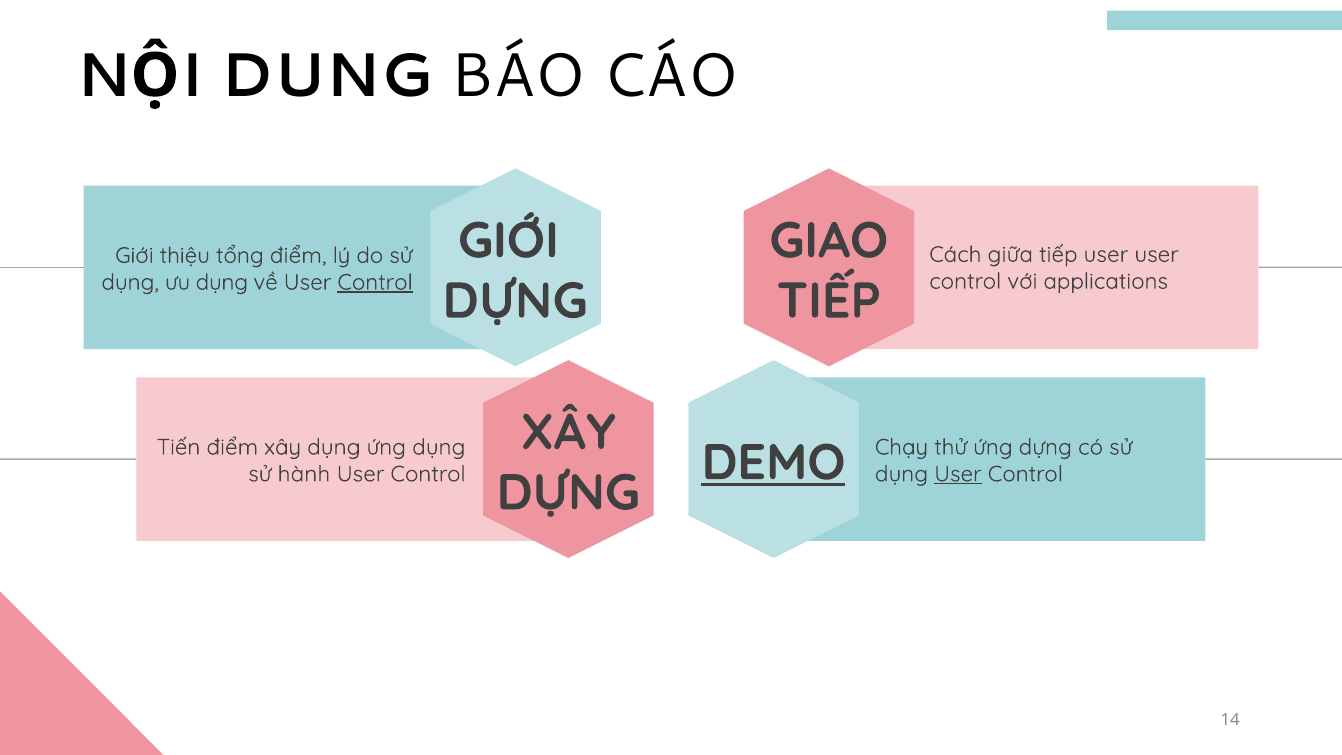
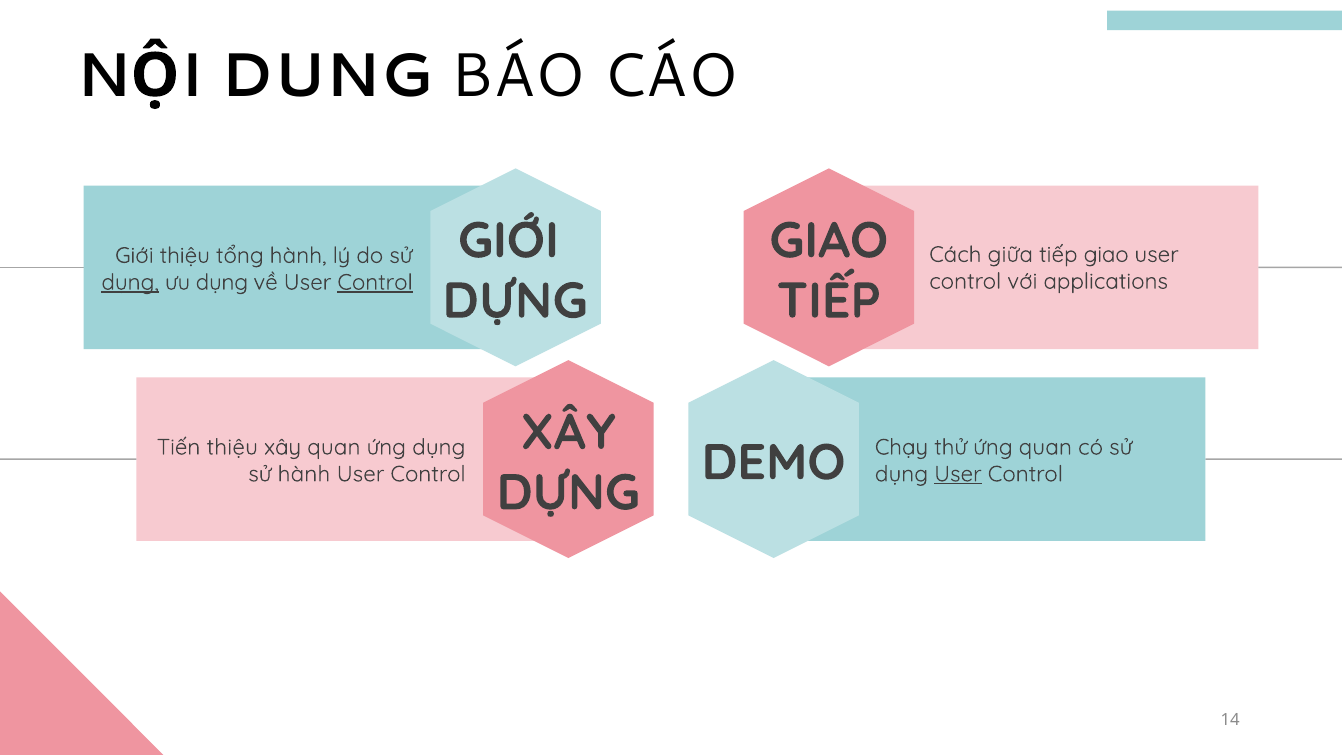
tiếp user: user -> giao
tổng điểm: điểm -> hành
dụng at (130, 282) underline: none -> present
Tiến điểm: điểm -> thiệu
xây dụng: dụng -> quan
ứng dựng: dựng -> quan
DEMO underline: present -> none
